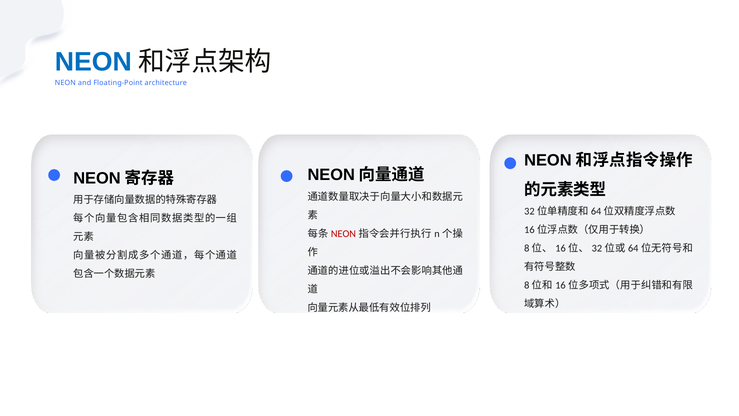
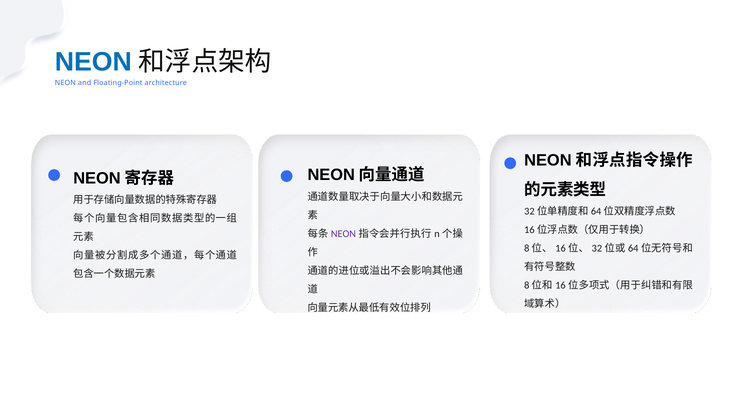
NEON at (343, 234) colour: red -> purple
